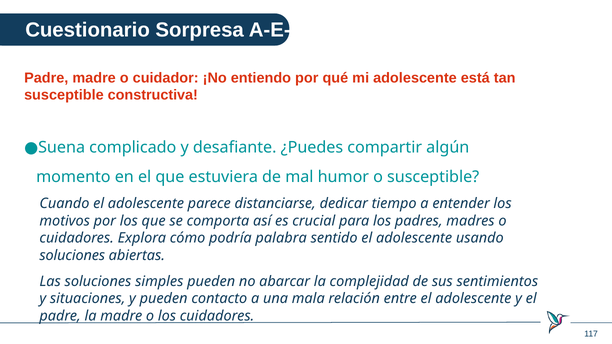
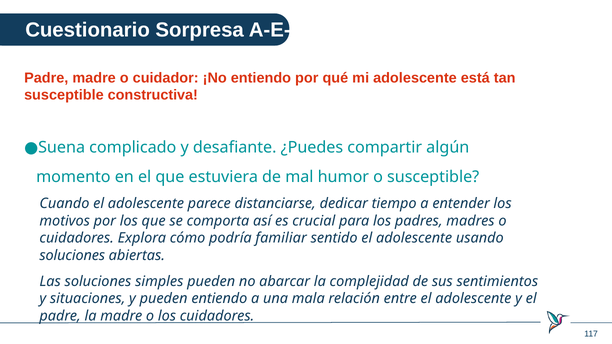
palabra: palabra -> familiar
pueden contacto: contacto -> entiendo
